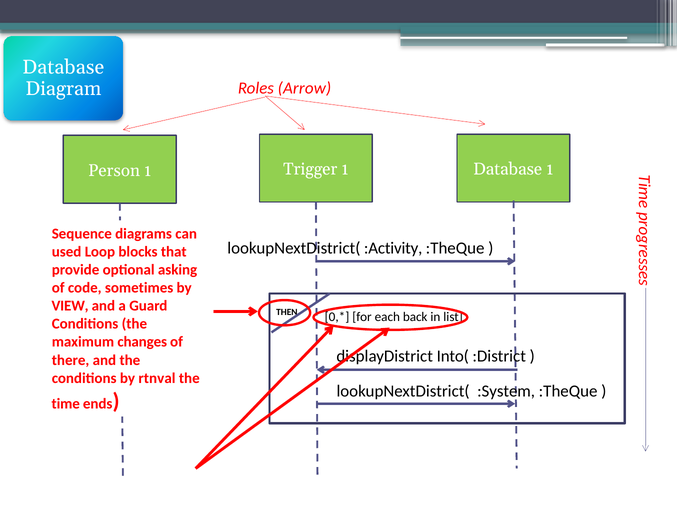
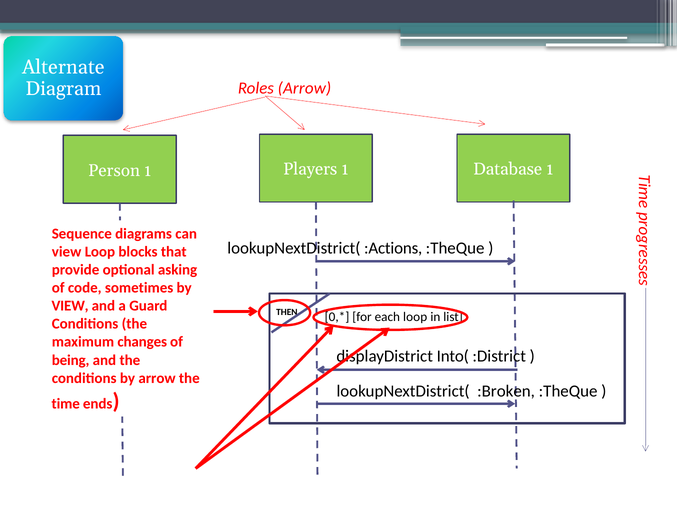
Database at (63, 67): Database -> Alternate
Trigger: Trigger -> Players
:Activity: :Activity -> :Actions
used at (67, 252): used -> view
each back: back -> loop
there: there -> being
by rtnval: rtnval -> arrow
:System: :System -> :Broken
